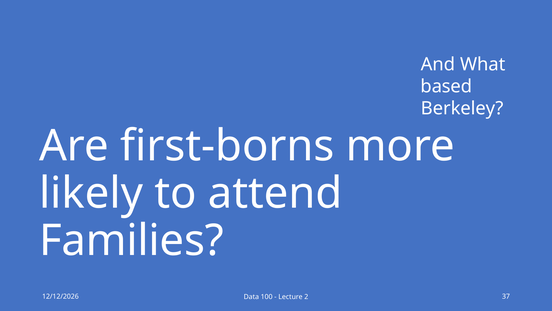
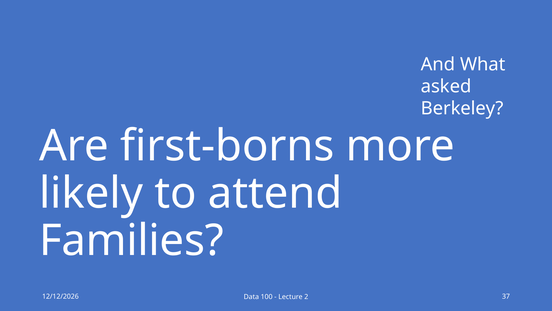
based: based -> asked
